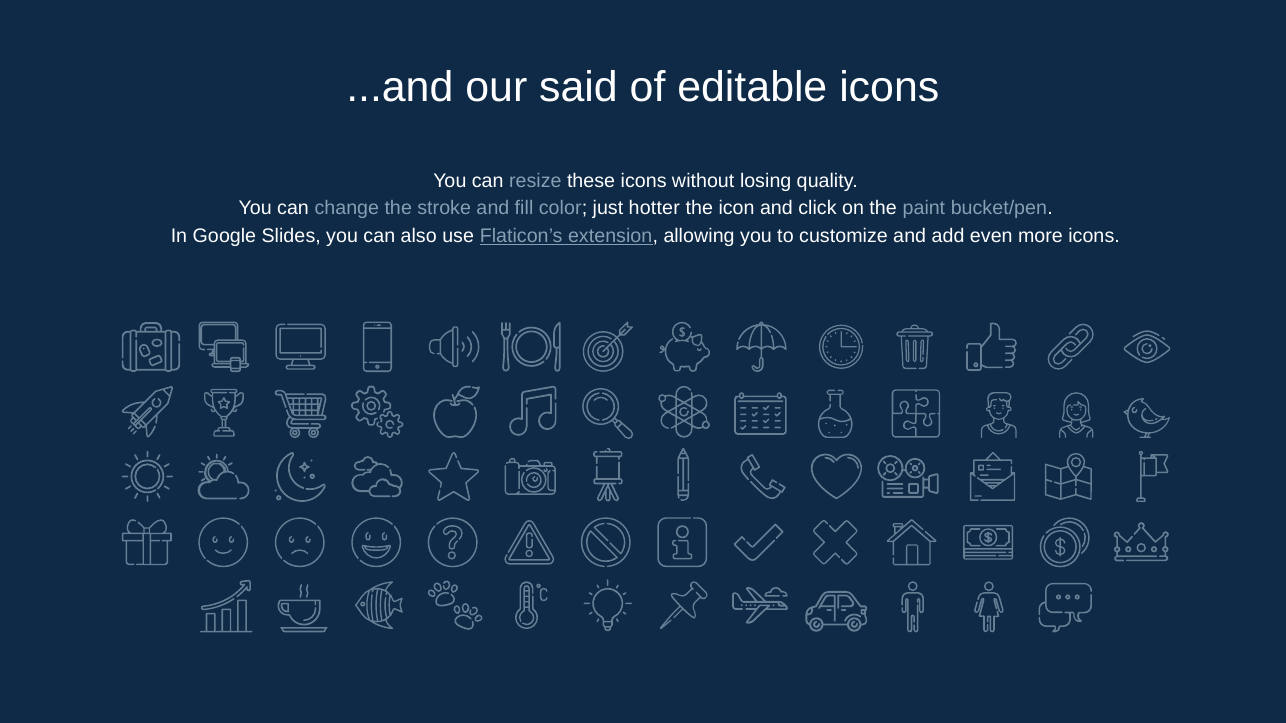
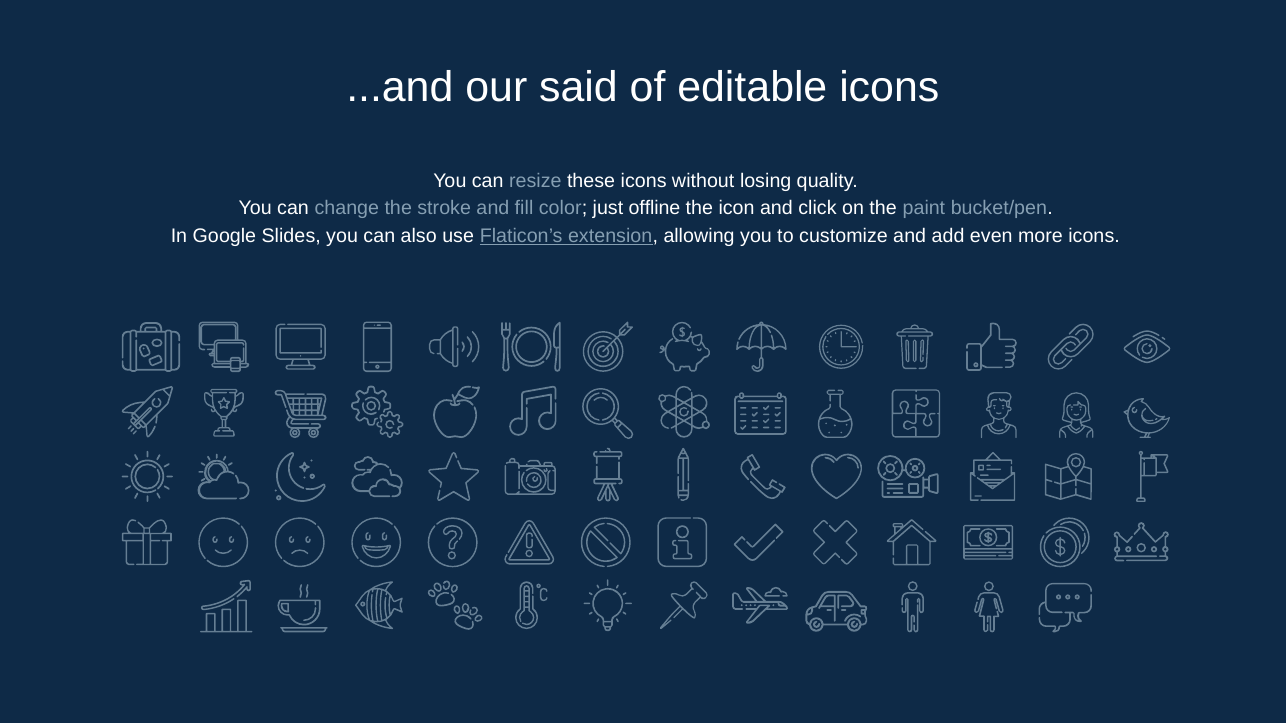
hotter: hotter -> offline
